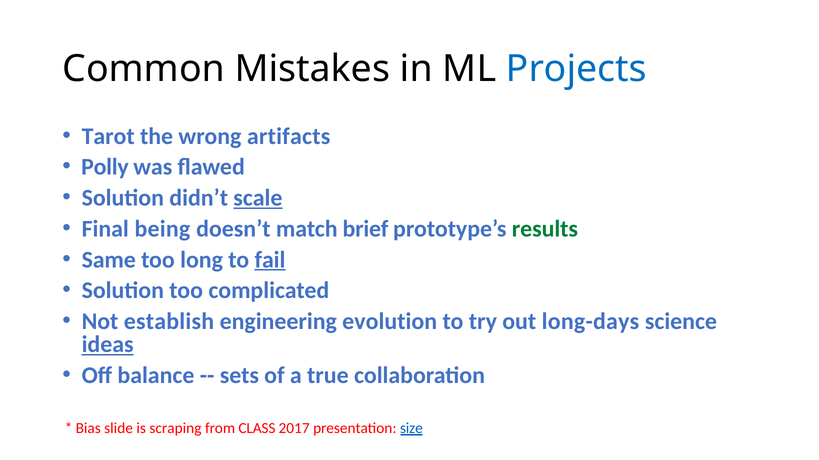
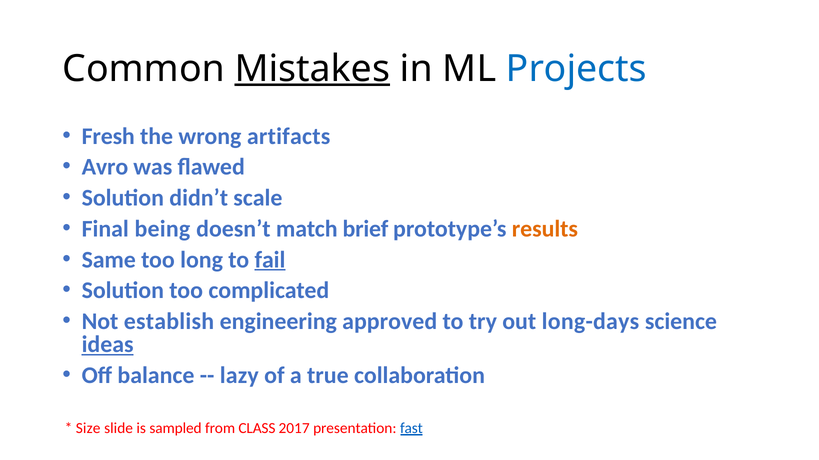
Mistakes underline: none -> present
Tarot: Tarot -> Fresh
Polly: Polly -> Avro
scale underline: present -> none
results colour: green -> orange
evolution: evolution -> approved
sets: sets -> lazy
Bias: Bias -> Size
scraping: scraping -> sampled
size: size -> fast
